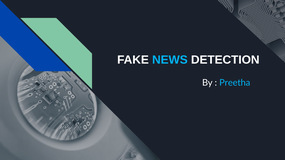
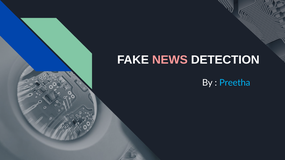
NEWS colour: light blue -> pink
